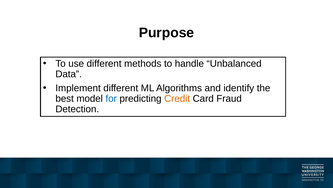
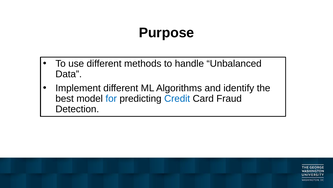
Credit colour: orange -> blue
